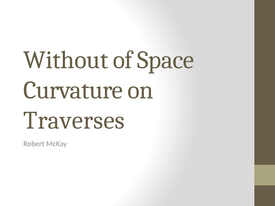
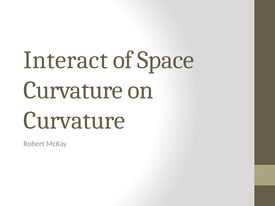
Without: Without -> Interact
Traverses at (74, 121): Traverses -> Curvature
